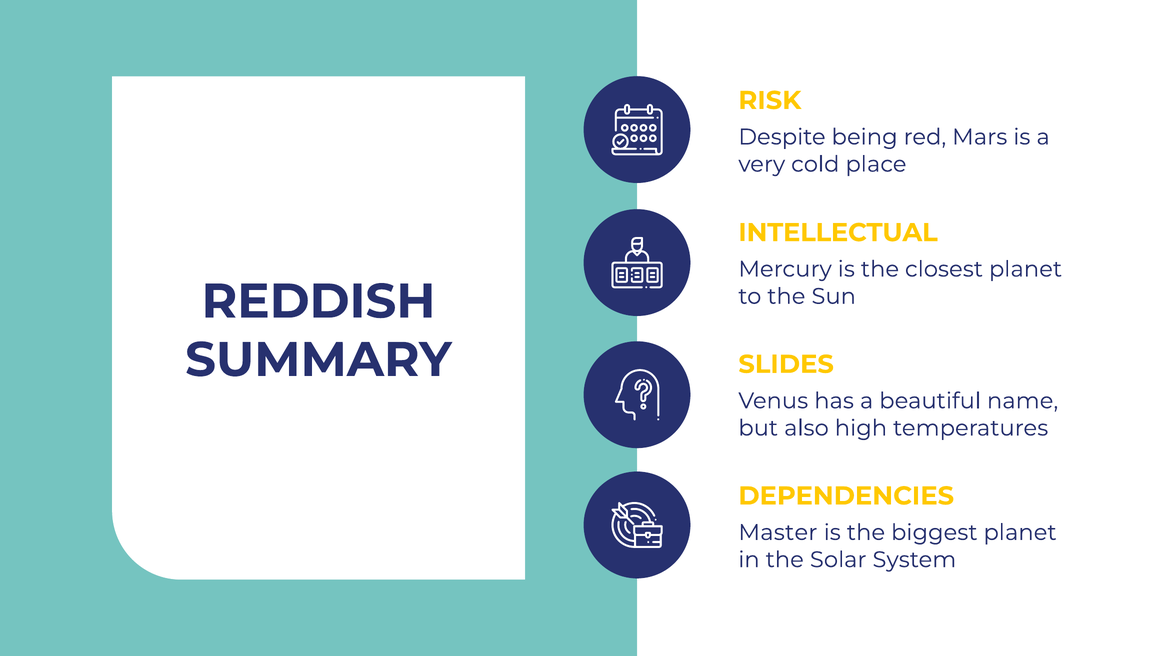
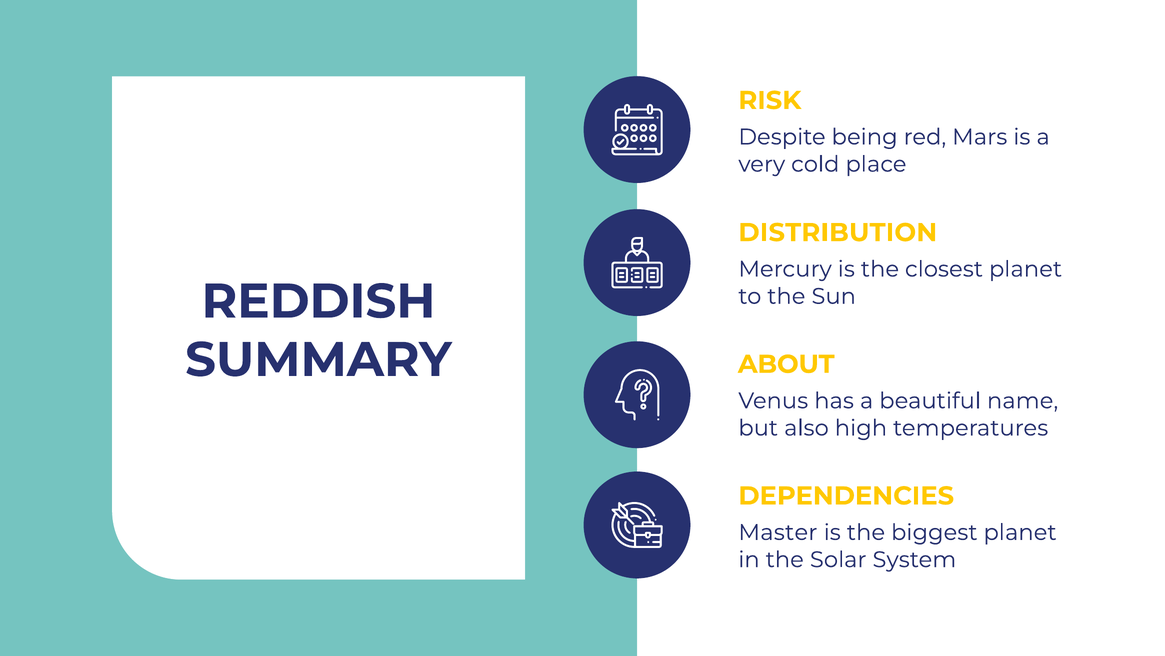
INTELLECTUAL: INTELLECTUAL -> DISTRIBUTION
SLIDES: SLIDES -> ABOUT
